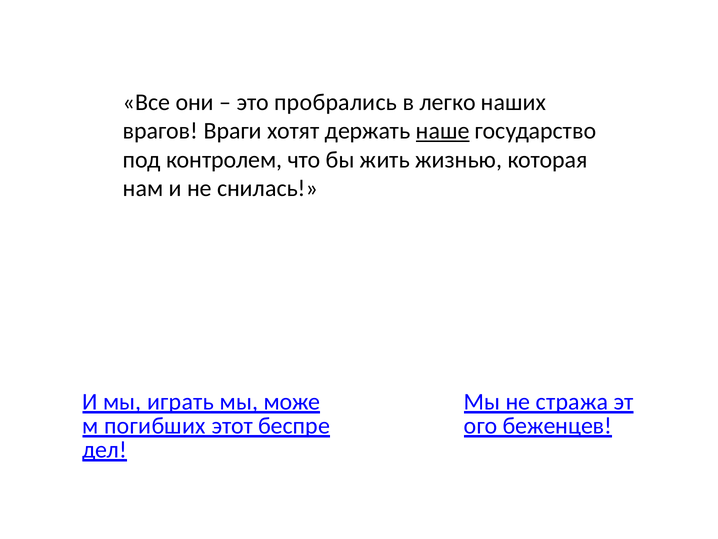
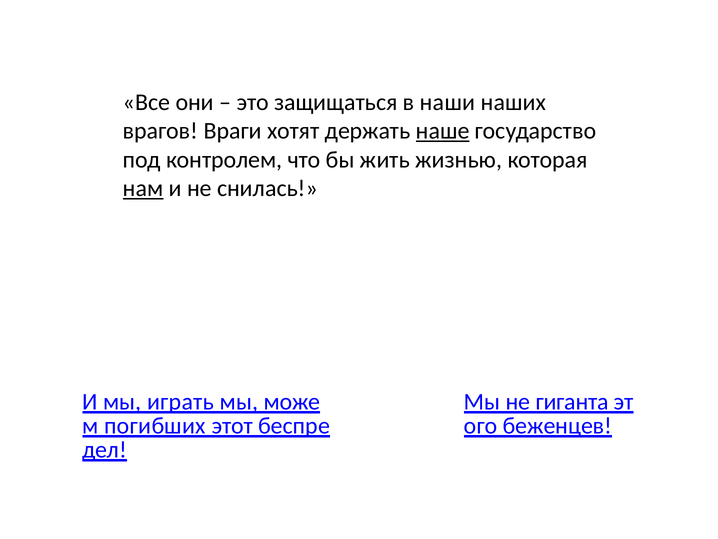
пробрались: пробрались -> защищаться
легко: легко -> наши
нам underline: none -> present
стража: стража -> гиганта
